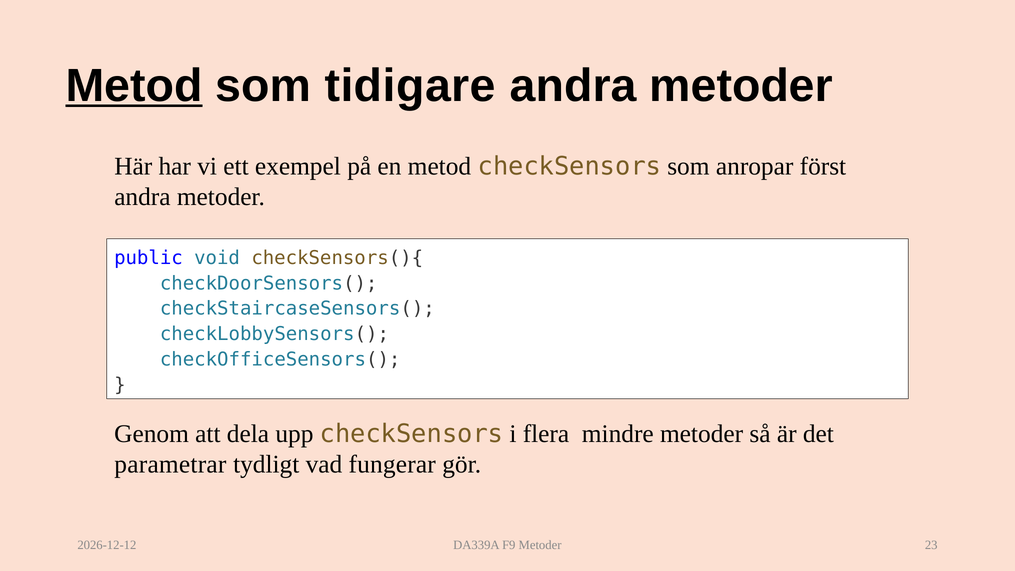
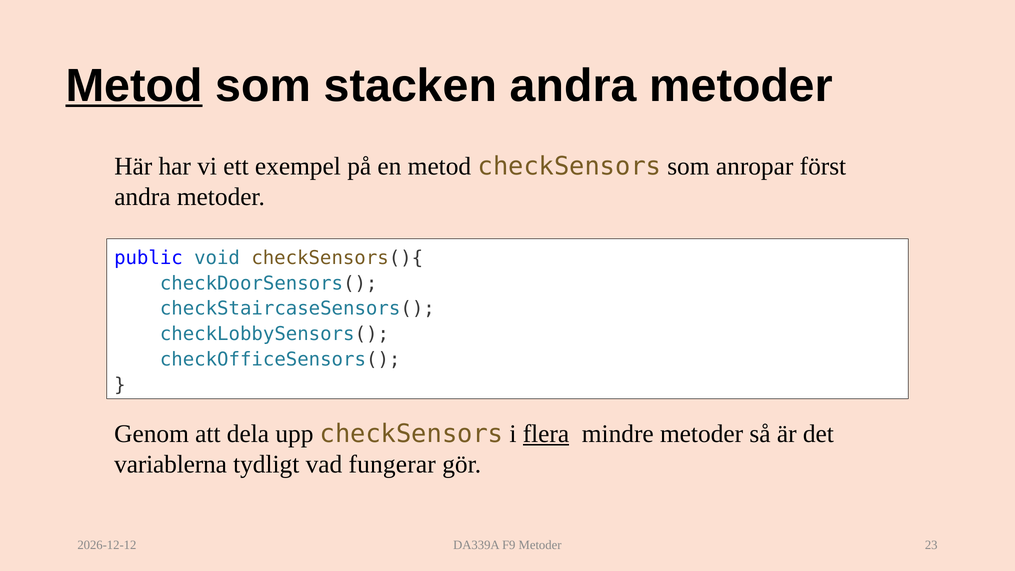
tidigare: tidigare -> stacken
flera underline: none -> present
parametrar: parametrar -> variablerna
